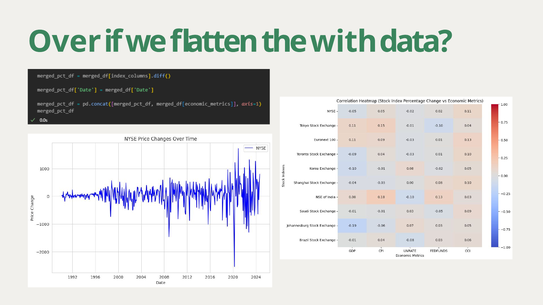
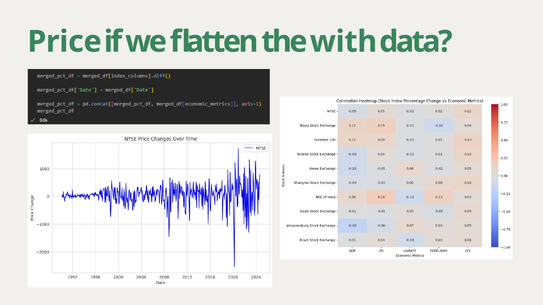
Over: Over -> Price
